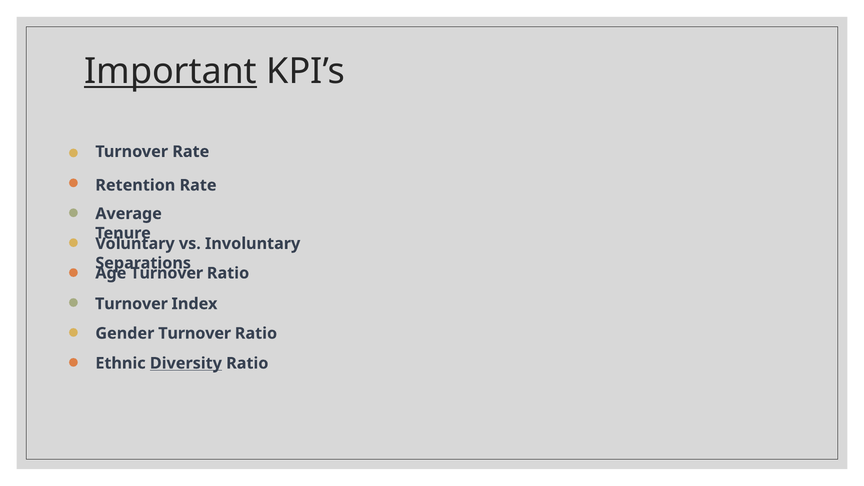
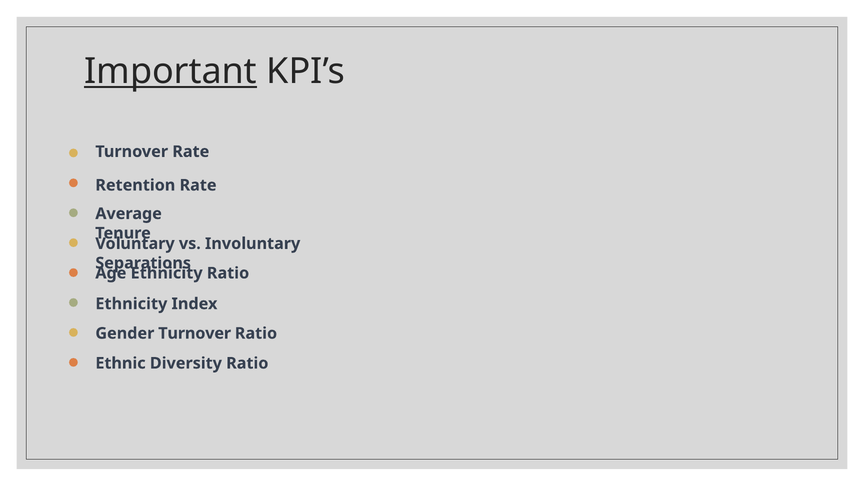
Turnover at (167, 273): Turnover -> Ethnicity
Turnover at (131, 304): Turnover -> Ethnicity
Diversity underline: present -> none
